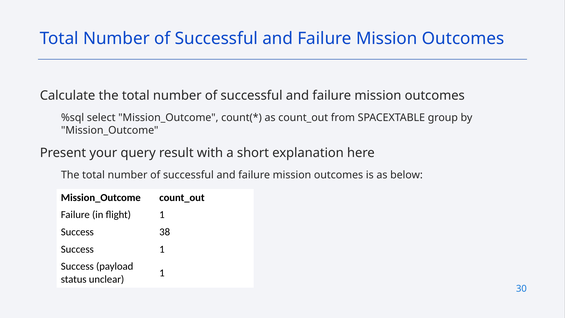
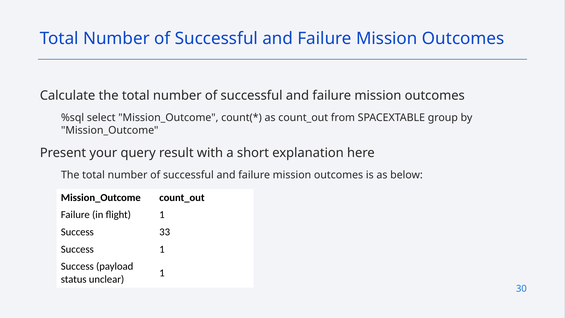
38: 38 -> 33
